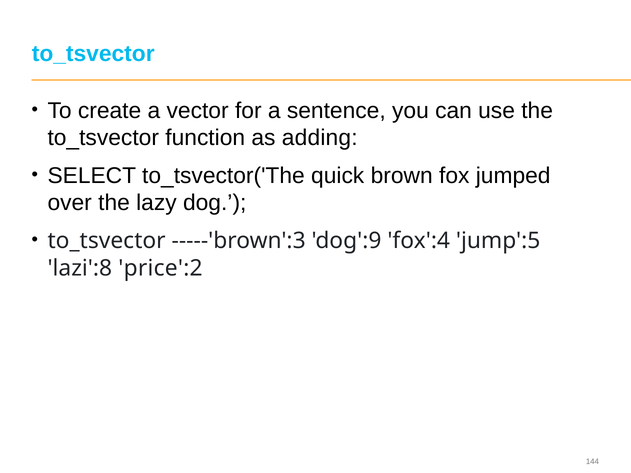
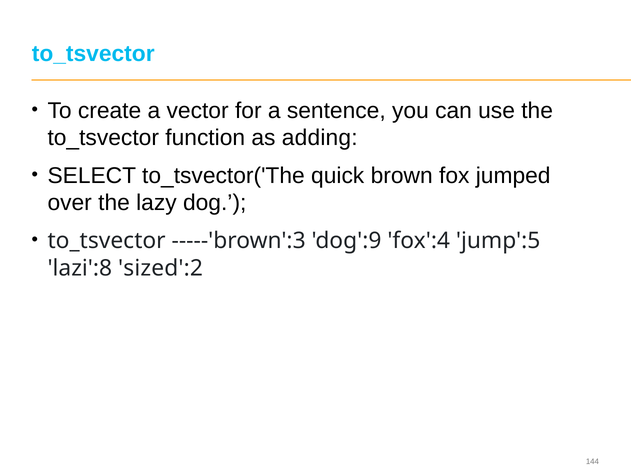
price':2: price':2 -> sized':2
